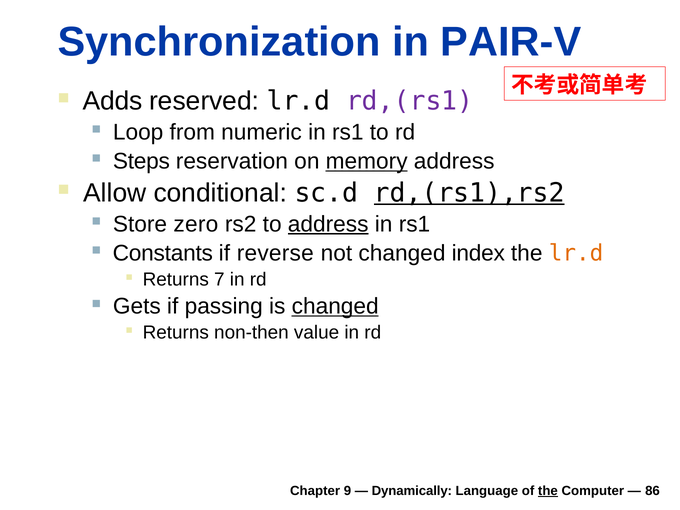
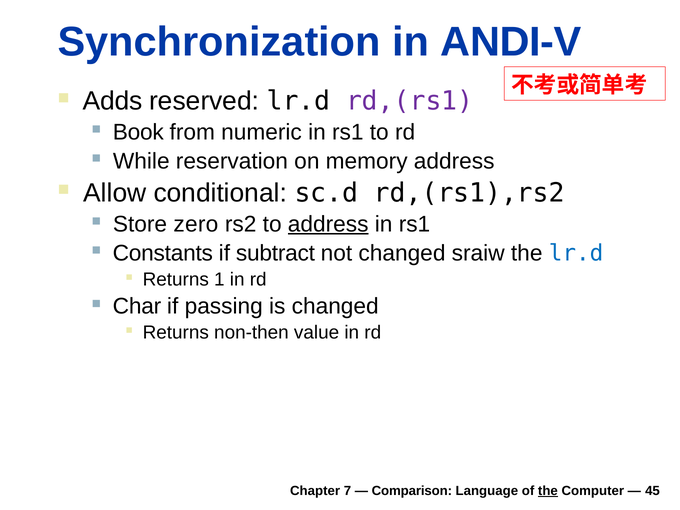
PAIR-V: PAIR-V -> ANDI-V
Loop: Loop -> Book
Steps: Steps -> While
memory underline: present -> none
rd,(rs1),rs2 underline: present -> none
reverse: reverse -> subtract
index: index -> sraiw
lr.d at (576, 253) colour: orange -> blue
7: 7 -> 1
Gets: Gets -> Char
changed at (335, 306) underline: present -> none
9: 9 -> 7
Dynamically: Dynamically -> Comparison
86: 86 -> 45
